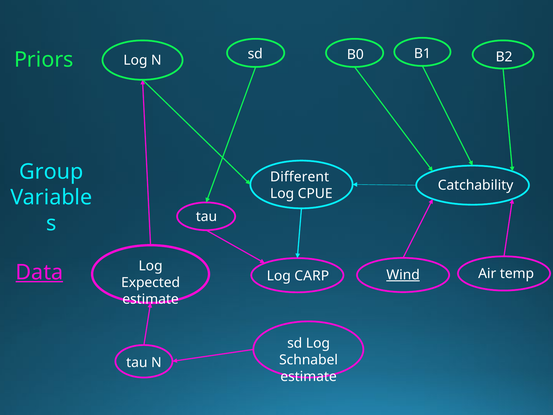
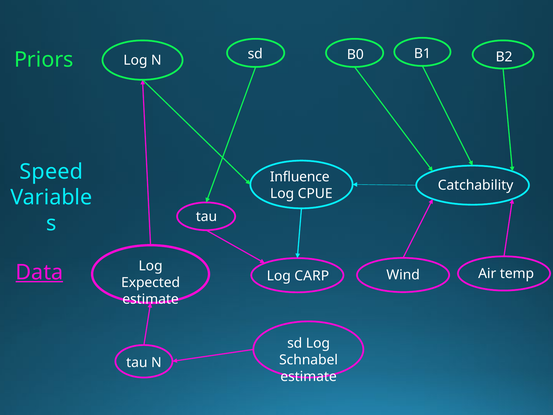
Group: Group -> Speed
Different: Different -> Influence
Wind underline: present -> none
